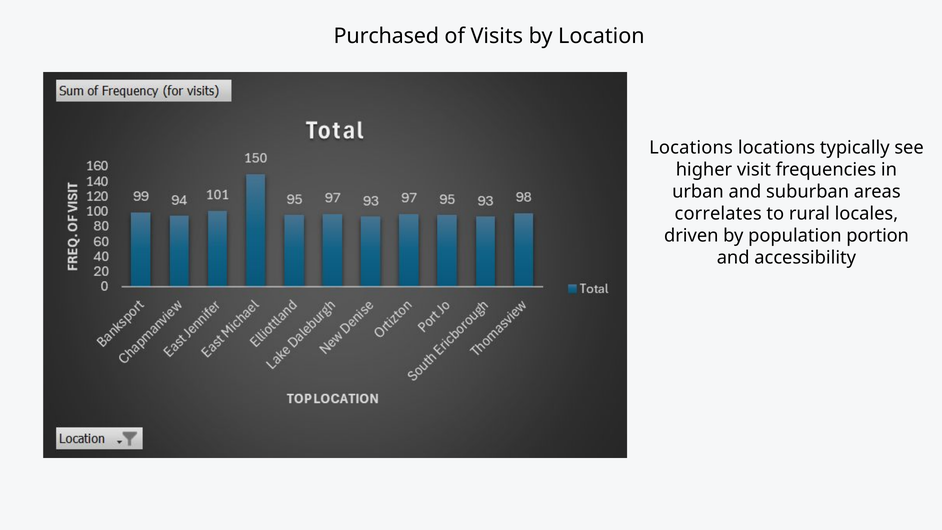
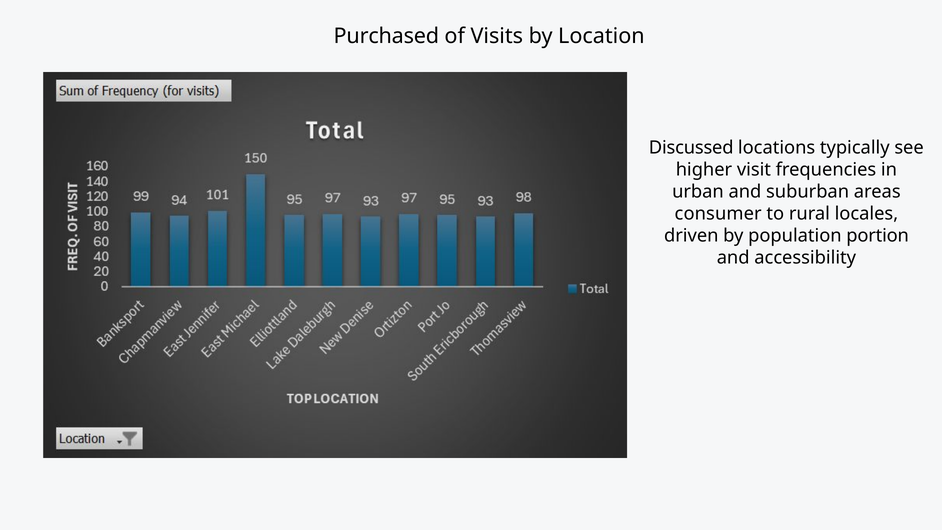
Locations at (691, 148): Locations -> Discussed
correlates: correlates -> consumer
